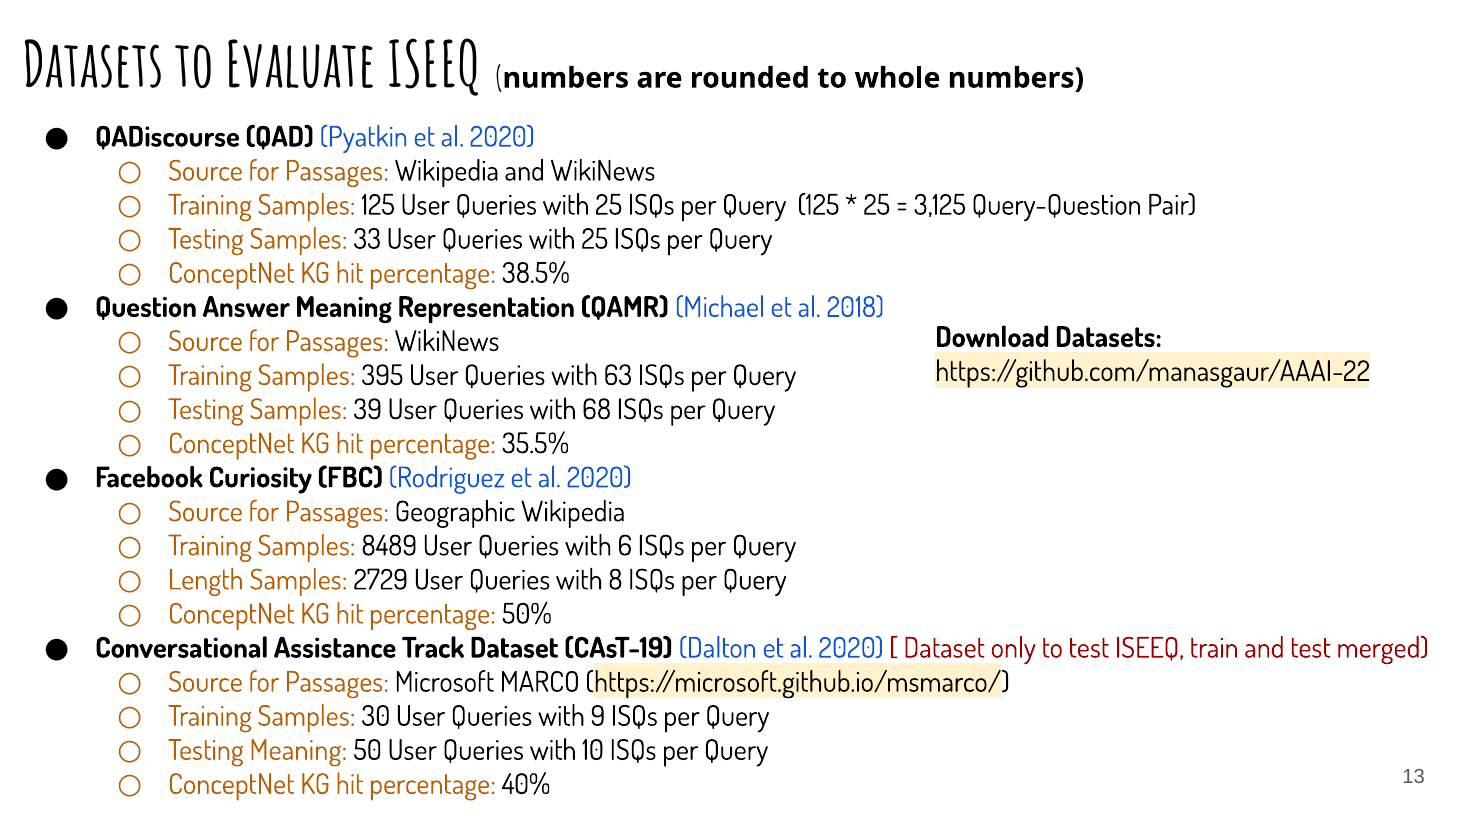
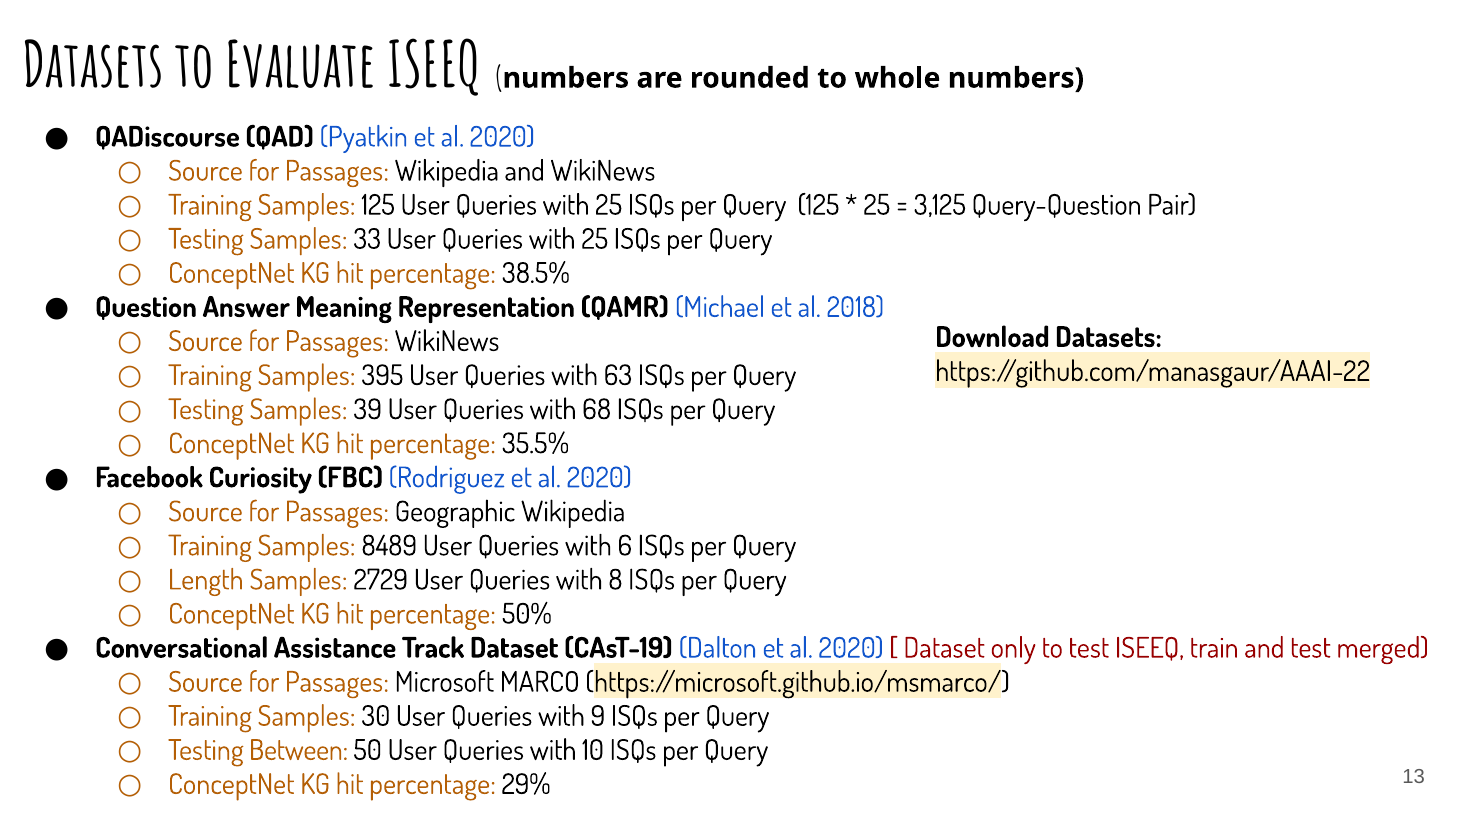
Testing Meaning: Meaning -> Between
40%: 40% -> 29%
